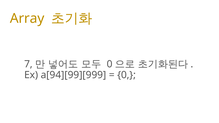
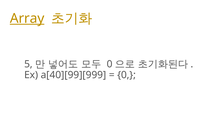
Array underline: none -> present
7: 7 -> 5
a[94][99][999: a[94][99][999 -> a[40][99][999
